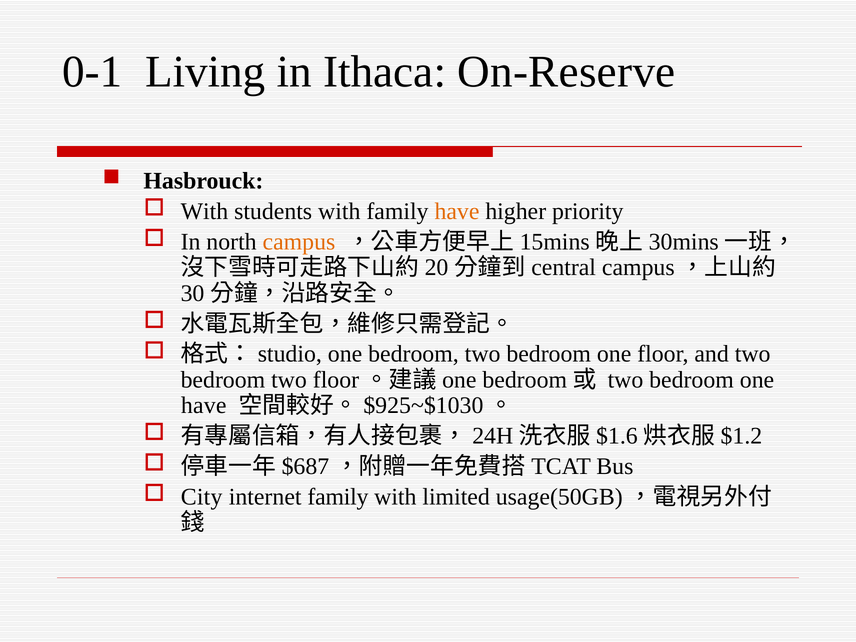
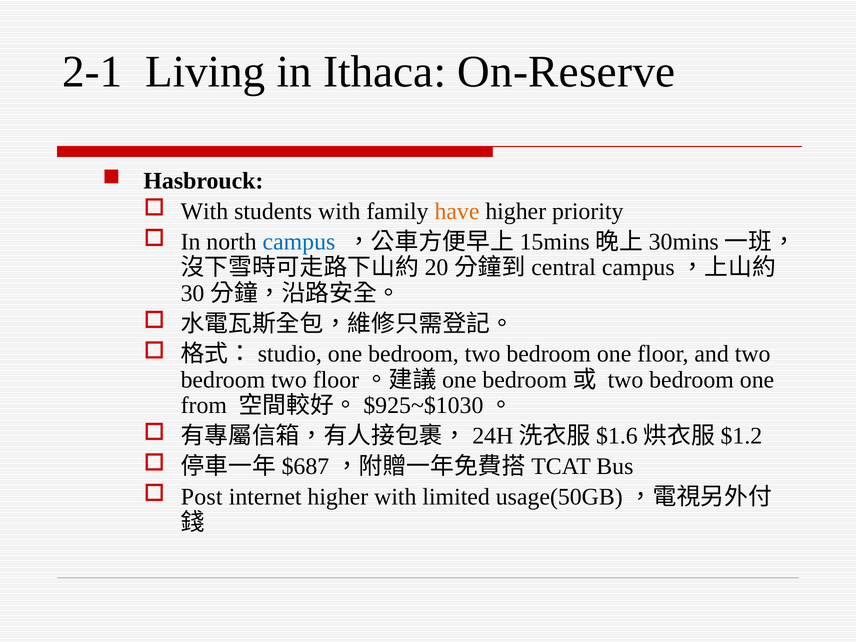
0-1: 0-1 -> 2-1
campus colour: orange -> blue
have at (204, 405): have -> from
City: City -> Post
internet family: family -> higher
